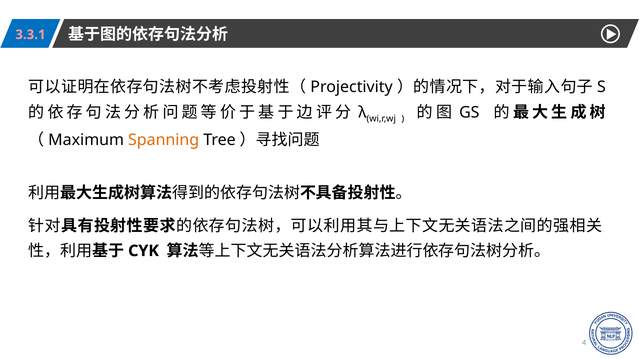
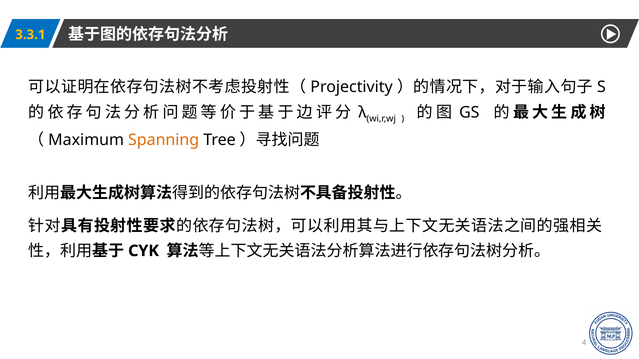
3.3.1 colour: pink -> yellow
